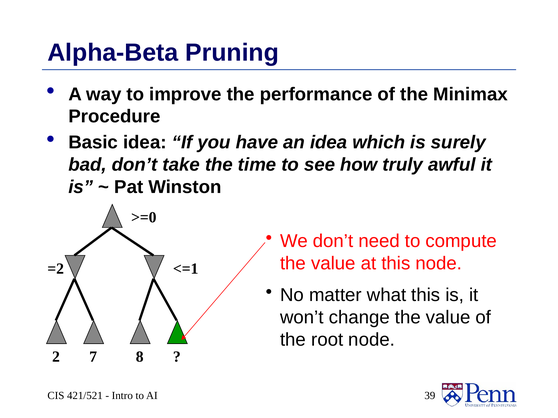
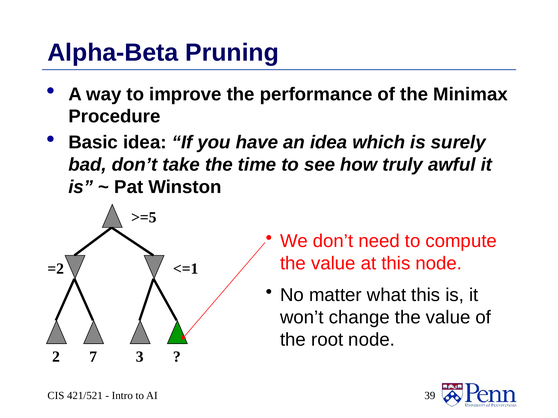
>=0: >=0 -> >=5
8: 8 -> 3
